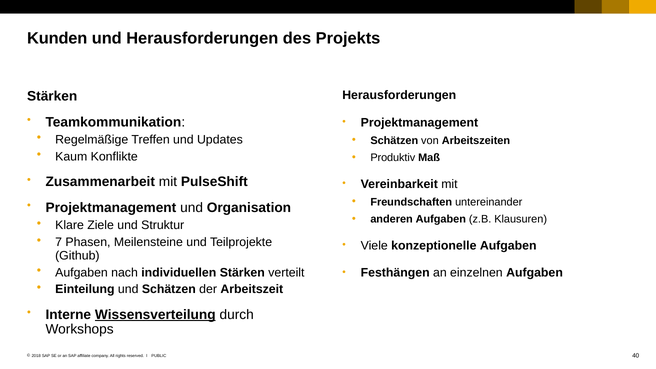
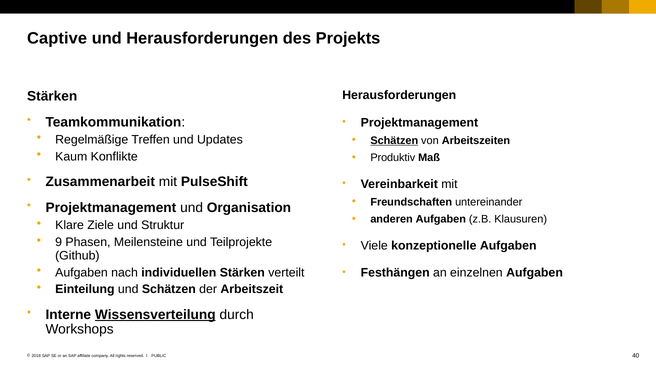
Kunden: Kunden -> Captive
Schätzen at (394, 140) underline: none -> present
7: 7 -> 9
